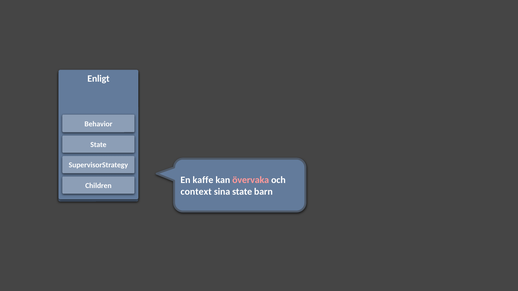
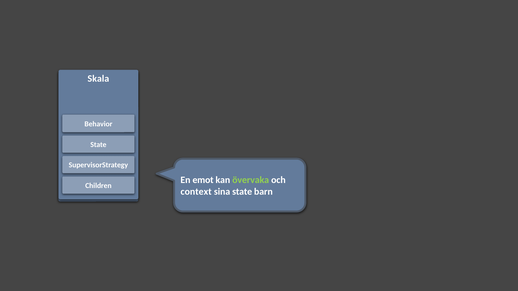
Enligt: Enligt -> Skala
kaffe: kaffe -> emot
övervaka colour: pink -> light green
